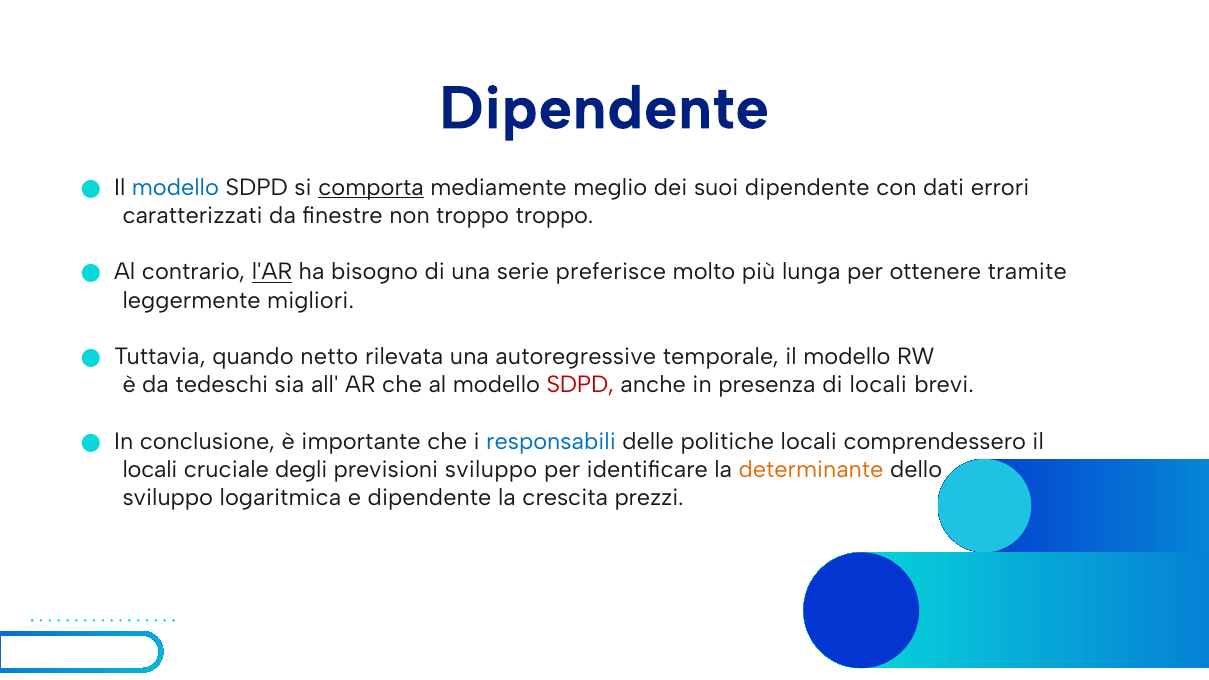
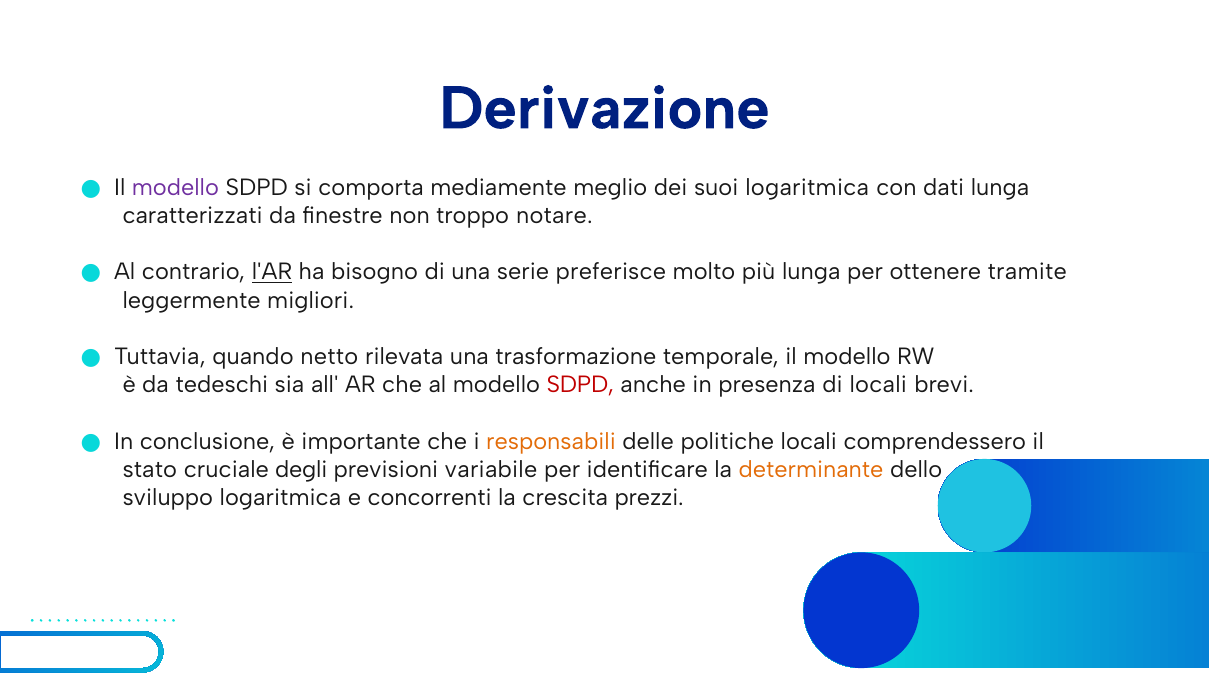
Dipendente at (604, 109): Dipendente -> Derivazione
modello at (175, 188) colour: blue -> purple
comporta underline: present -> none
suoi dipendente: dipendente -> logaritmica
dati errori: errori -> lunga
troppo troppo: troppo -> notare
autoregressive: autoregressive -> trasformazione
responsabili colour: blue -> orange
locali at (150, 470): locali -> stato
previsioni sviluppo: sviluppo -> variabile
e dipendente: dipendente -> concorrenti
